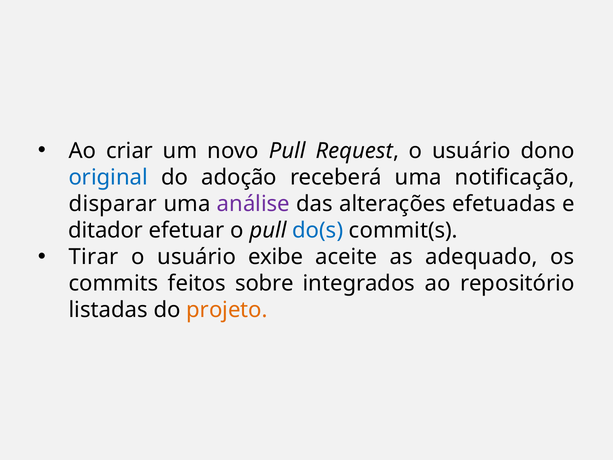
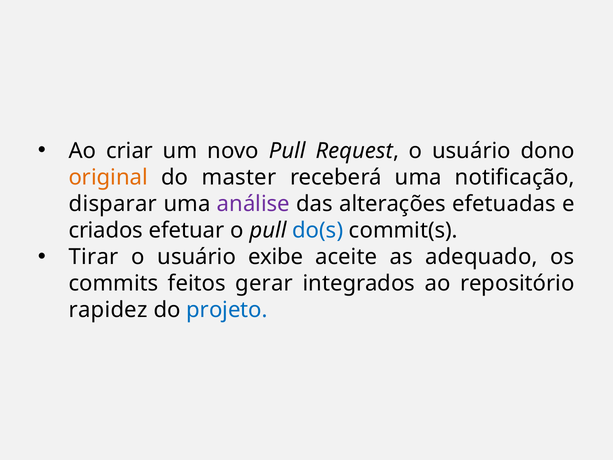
original colour: blue -> orange
adoção: adoção -> master
ditador: ditador -> criados
sobre: sobre -> gerar
listadas: listadas -> rapidez
projeto colour: orange -> blue
